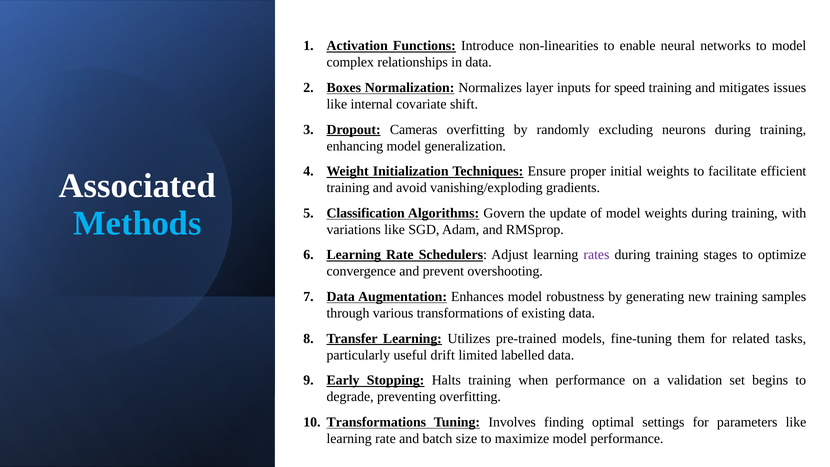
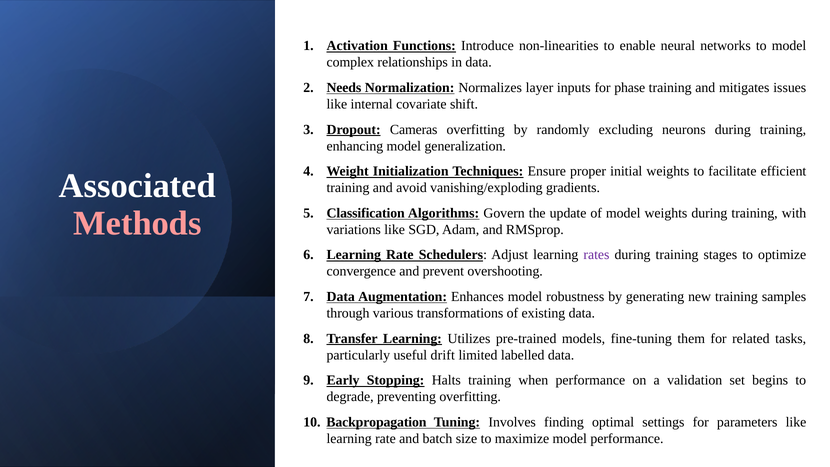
Boxes: Boxes -> Needs
speed: speed -> phase
Methods colour: light blue -> pink
Transformations at (376, 422): Transformations -> Backpropagation
